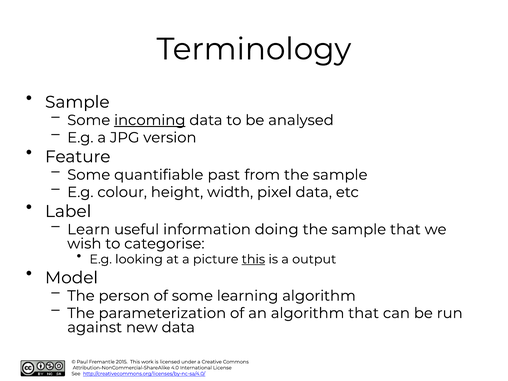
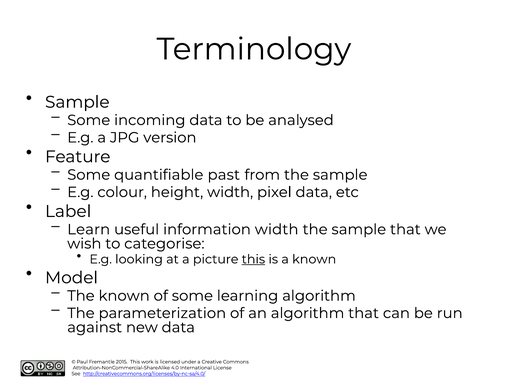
incoming underline: present -> none
information doing: doing -> width
a output: output -> known
The person: person -> known
